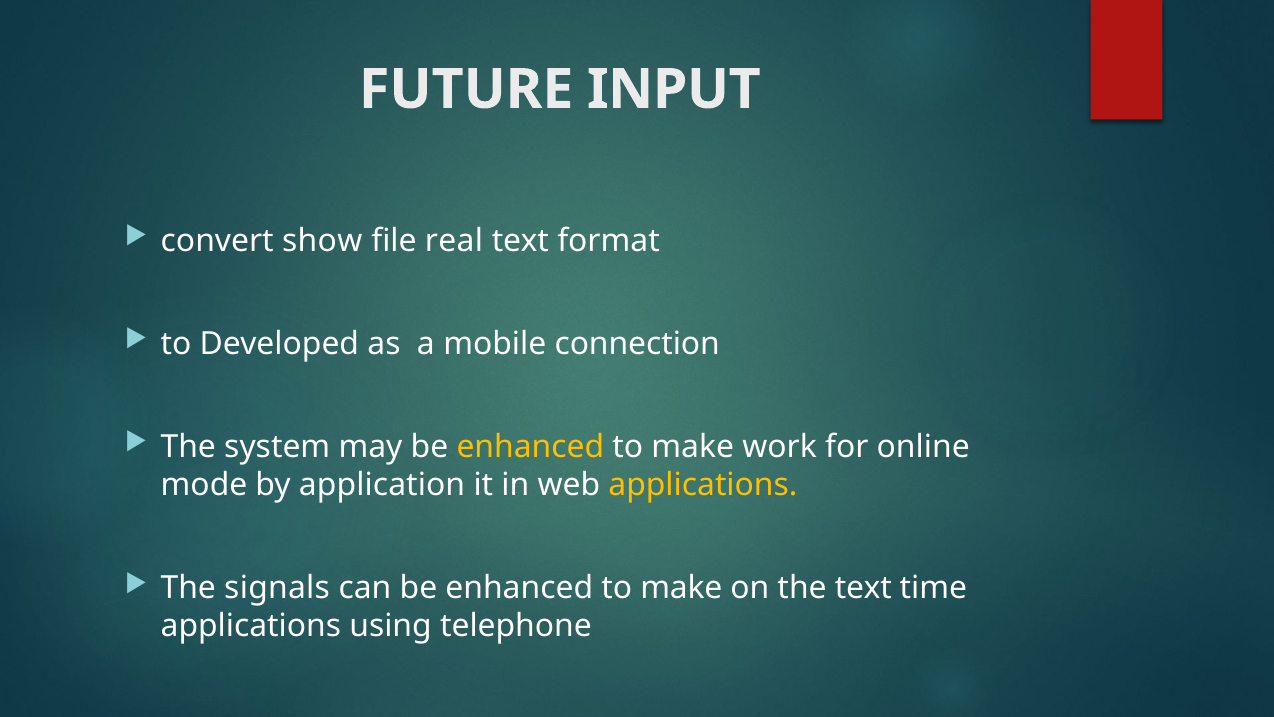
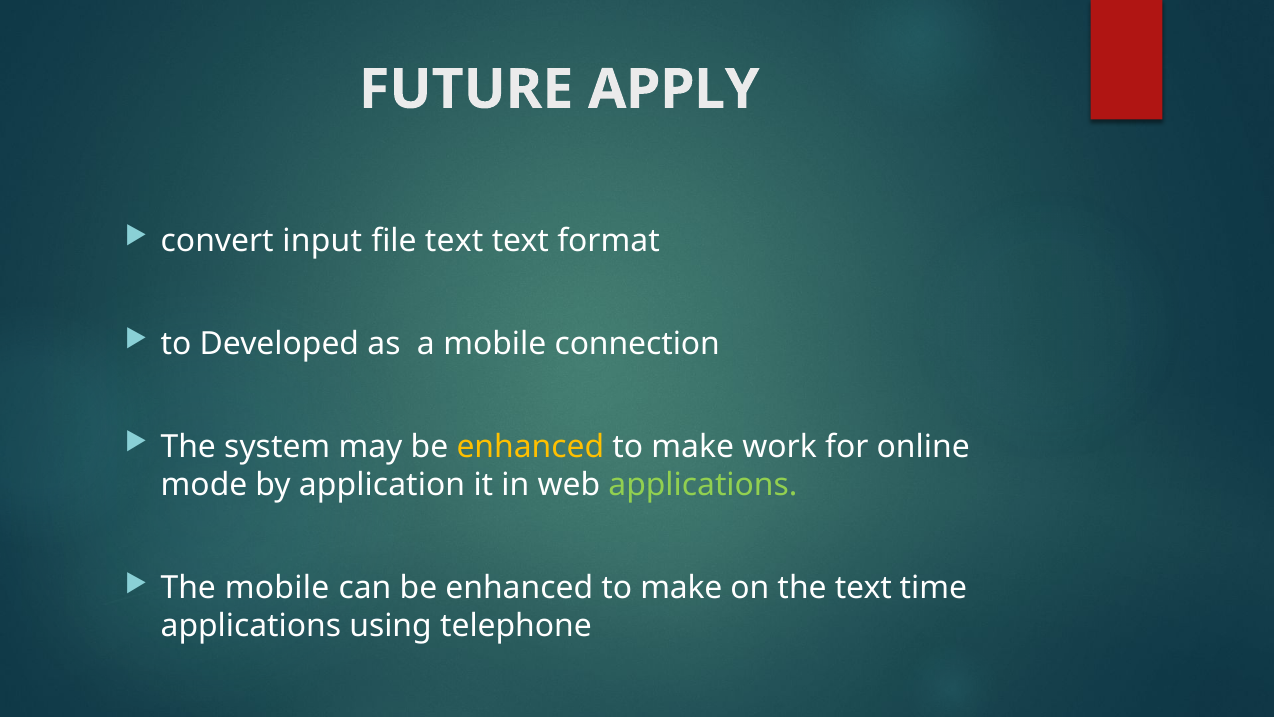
INPUT: INPUT -> APPLY
show: show -> input
file real: real -> text
applications at (703, 485) colour: yellow -> light green
The signals: signals -> mobile
